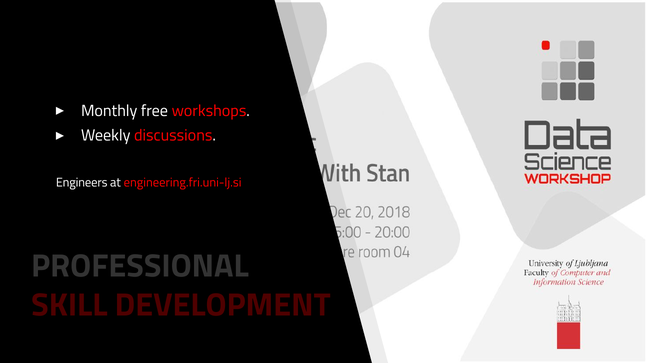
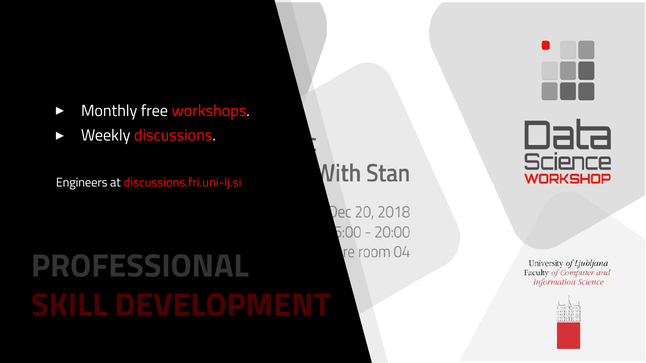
engineering.fri.uni-lj.si: engineering.fri.uni-lj.si -> discussions.fri.uni-lj.si
